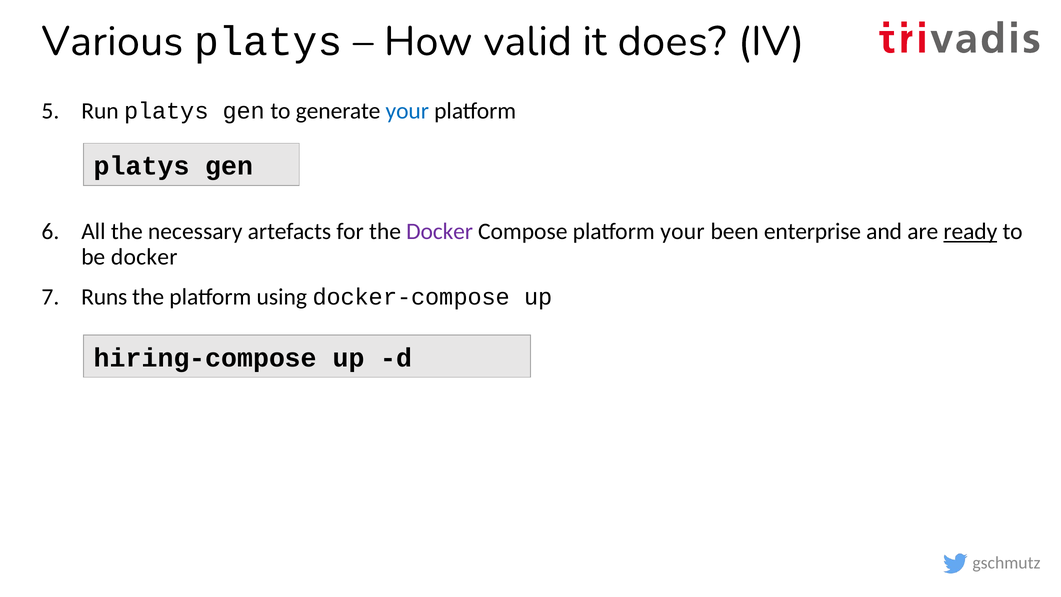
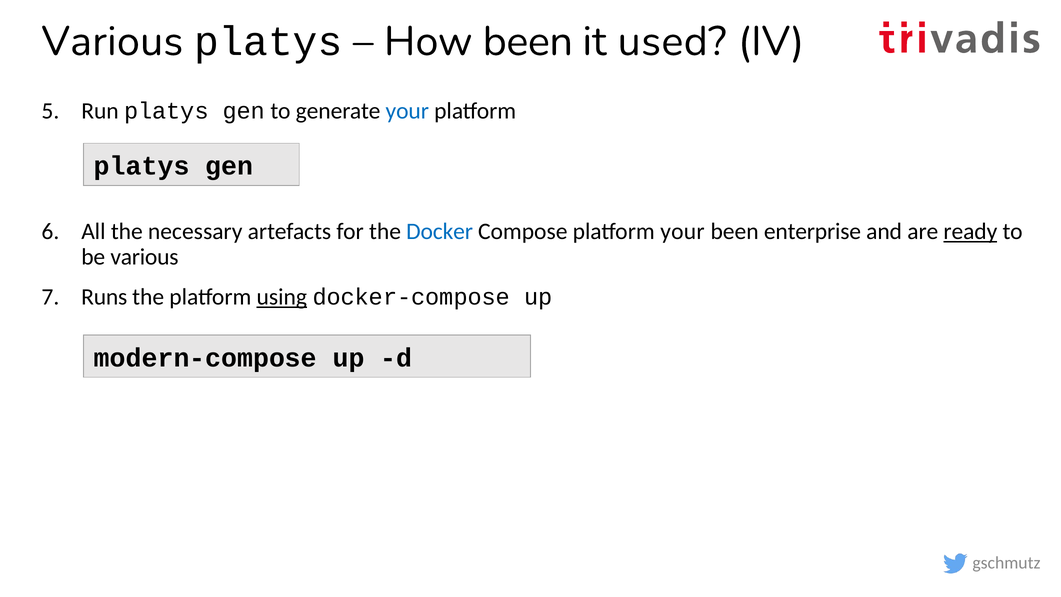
How valid: valid -> been
does: does -> used
Docker at (440, 231) colour: purple -> blue
be docker: docker -> various
using underline: none -> present
hiring-compose: hiring-compose -> modern-compose
